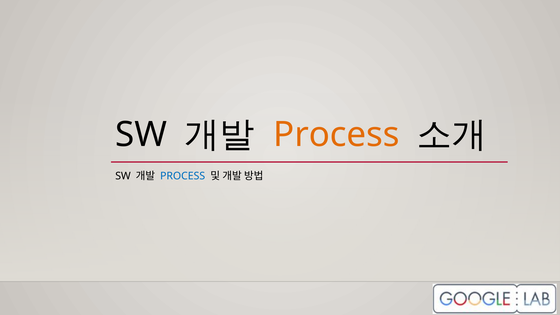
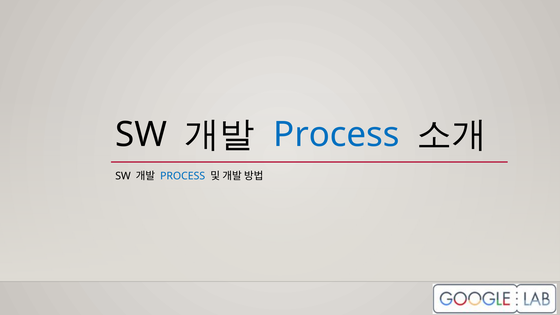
Process at (336, 134) colour: orange -> blue
